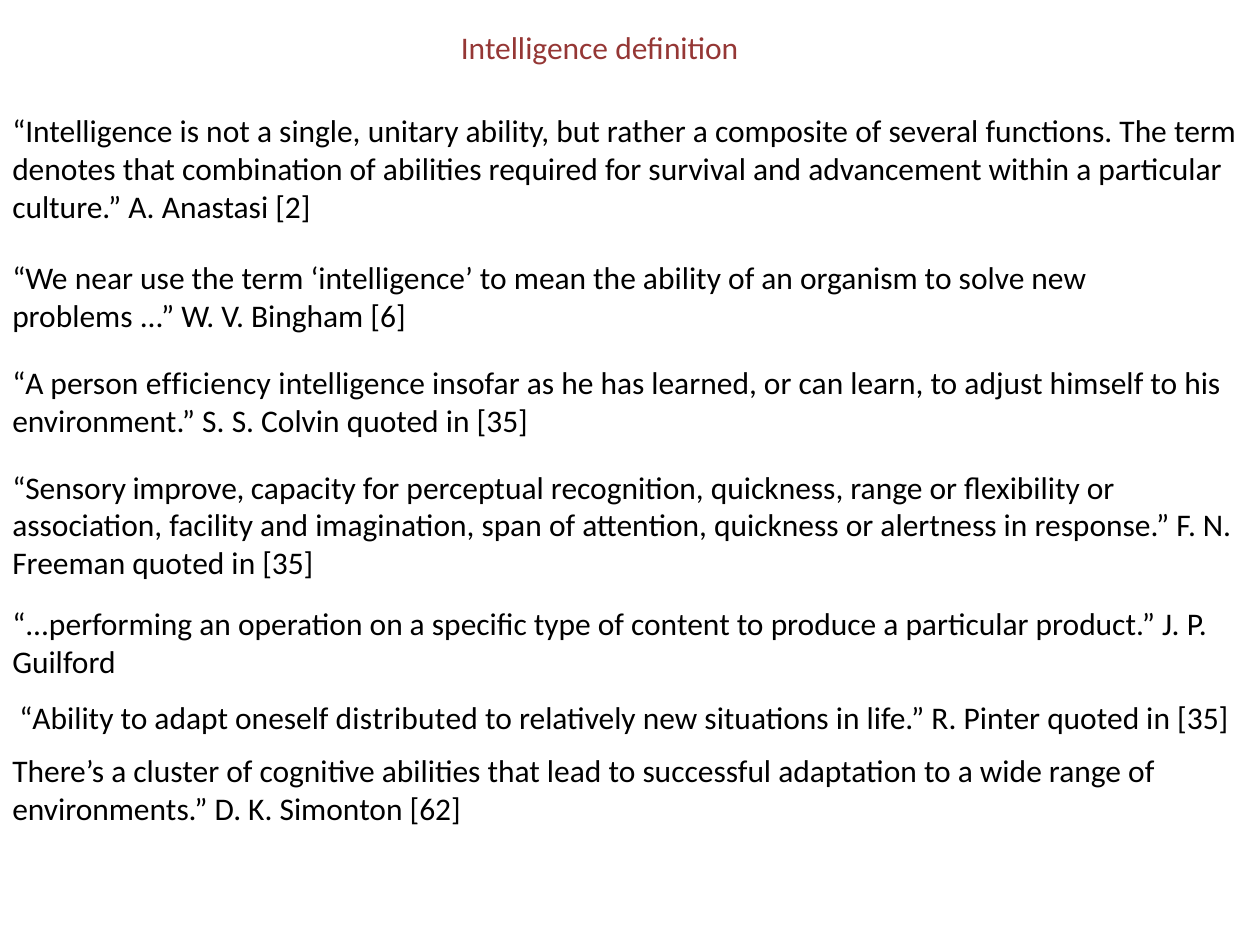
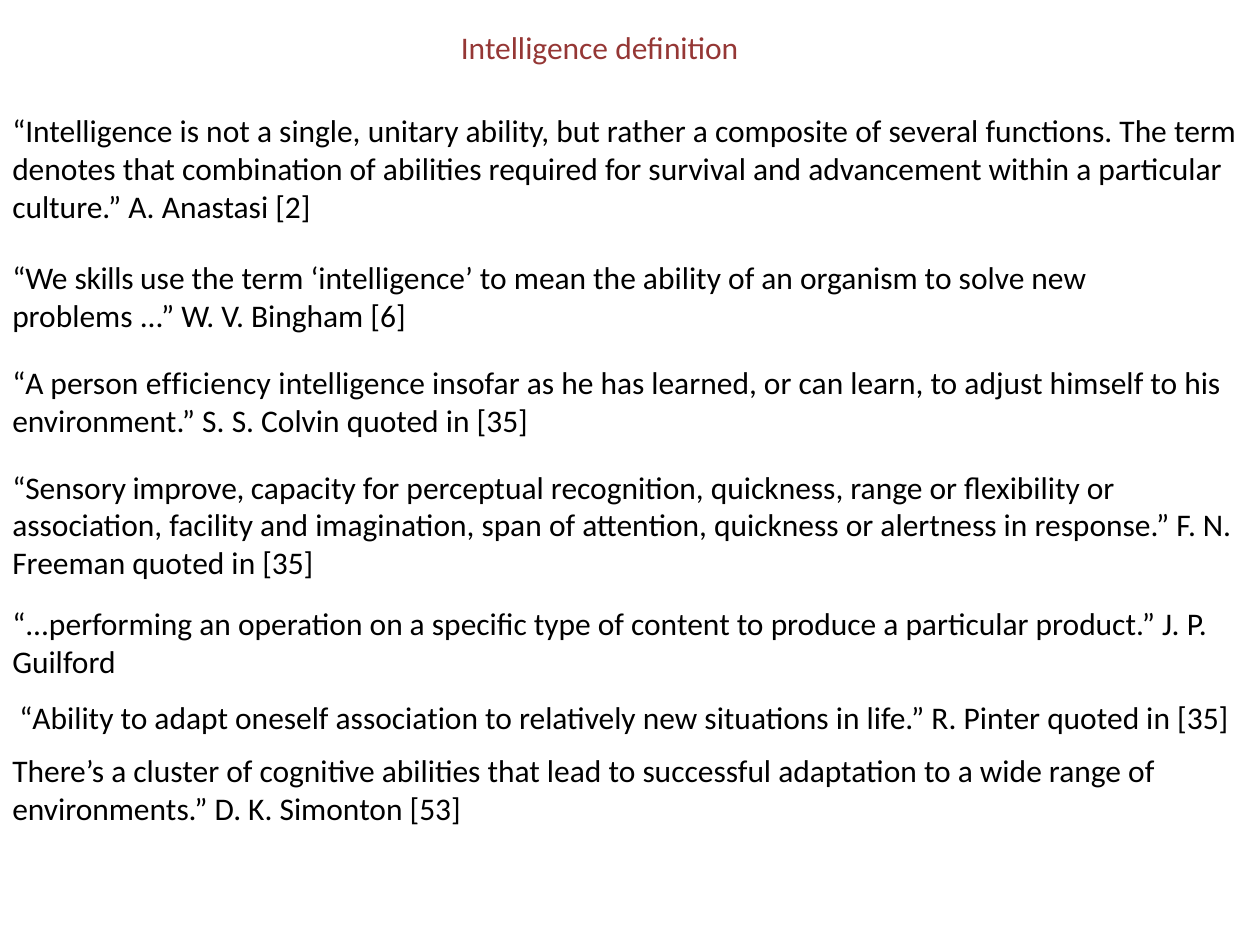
near: near -> skills
oneself distributed: distributed -> association
62: 62 -> 53
